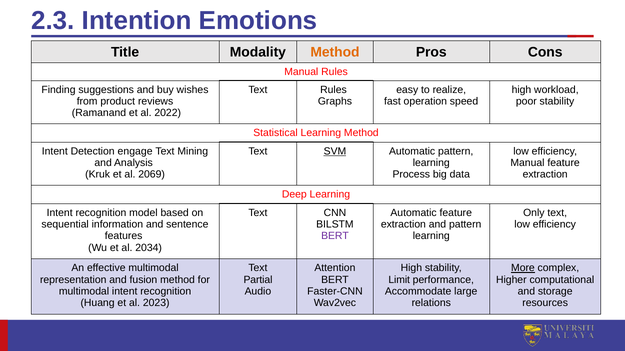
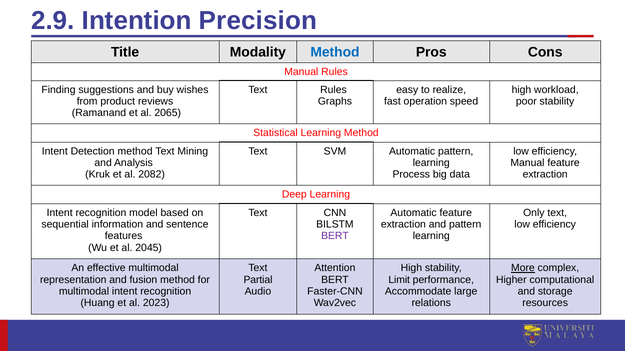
2.3: 2.3 -> 2.9
Emotions: Emotions -> Precision
Method at (335, 52) colour: orange -> blue
2022: 2022 -> 2065
Detection engage: engage -> method
SVM underline: present -> none
2069: 2069 -> 2082
2034: 2034 -> 2045
